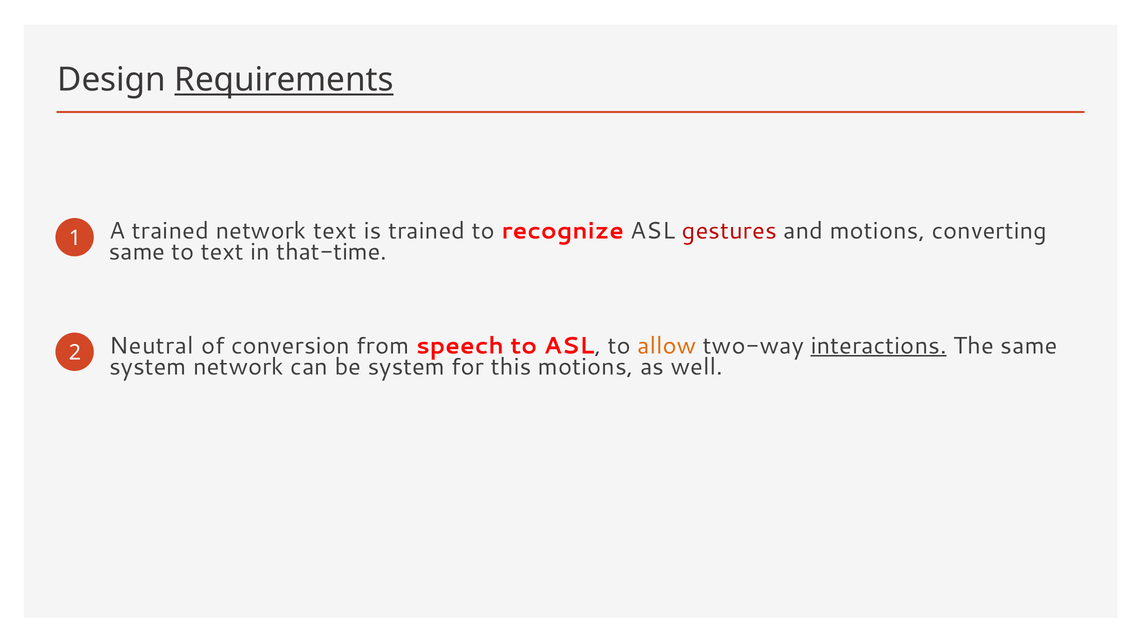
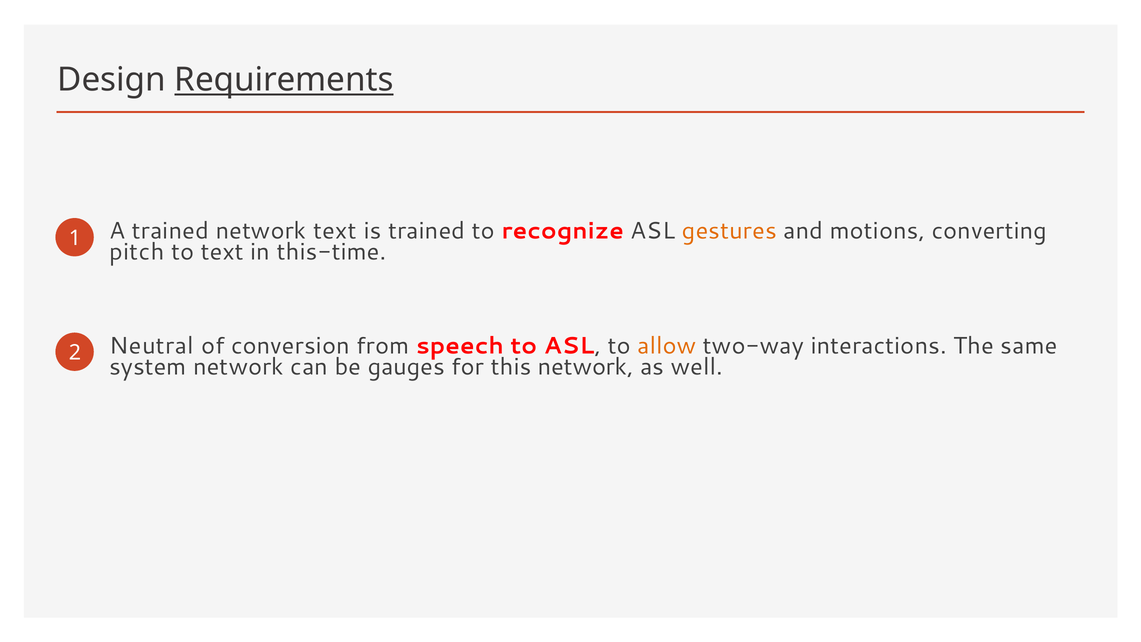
gestures colour: red -> orange
same at (137, 252): same -> pitch
that-time: that-time -> this-time
interactions underline: present -> none
be system: system -> gauges
this motions: motions -> network
